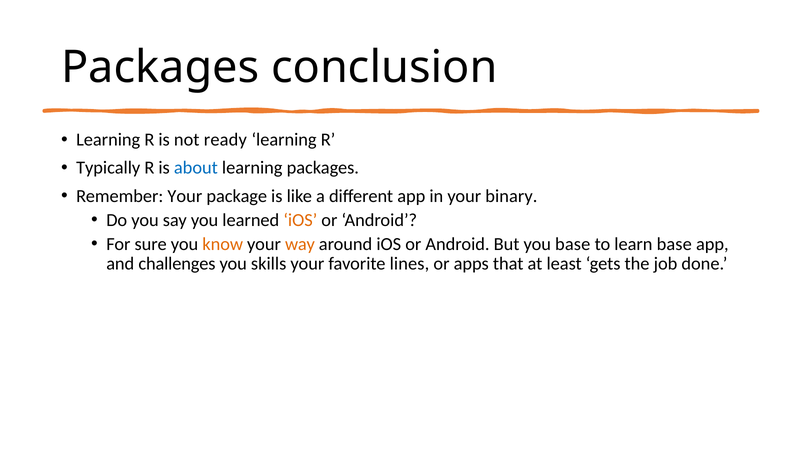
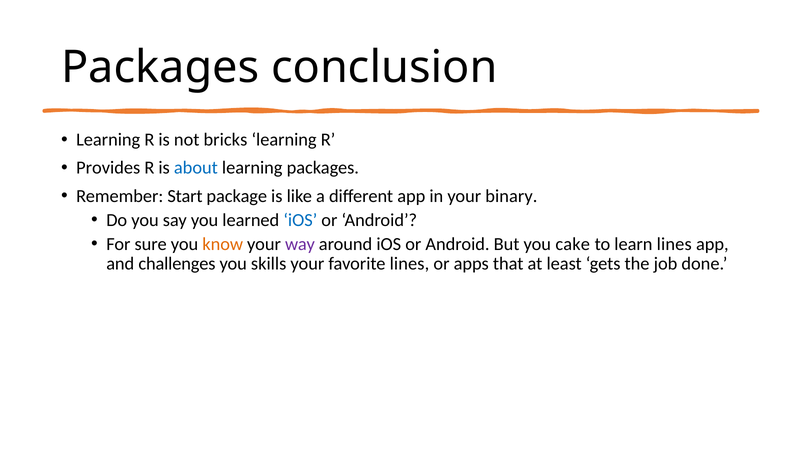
ready: ready -> bricks
Typically: Typically -> Provides
Remember Your: Your -> Start
iOS at (300, 220) colour: orange -> blue
way colour: orange -> purple
you base: base -> cake
learn base: base -> lines
